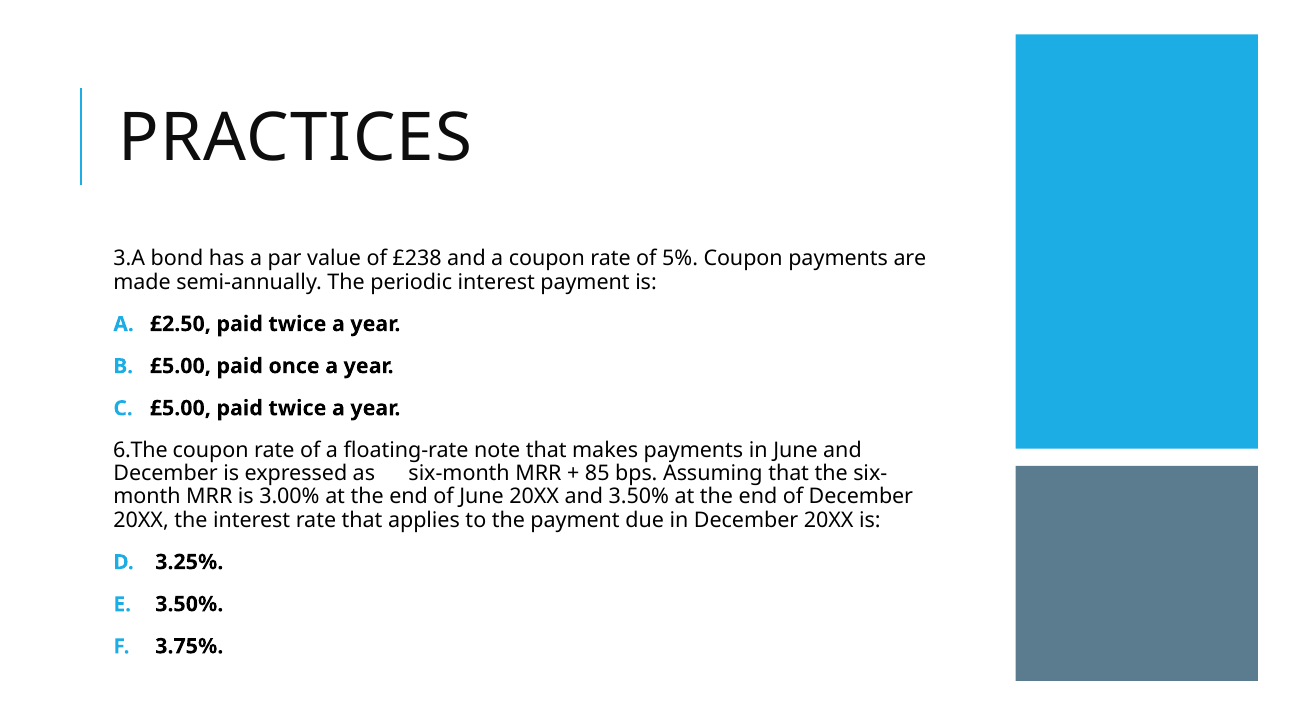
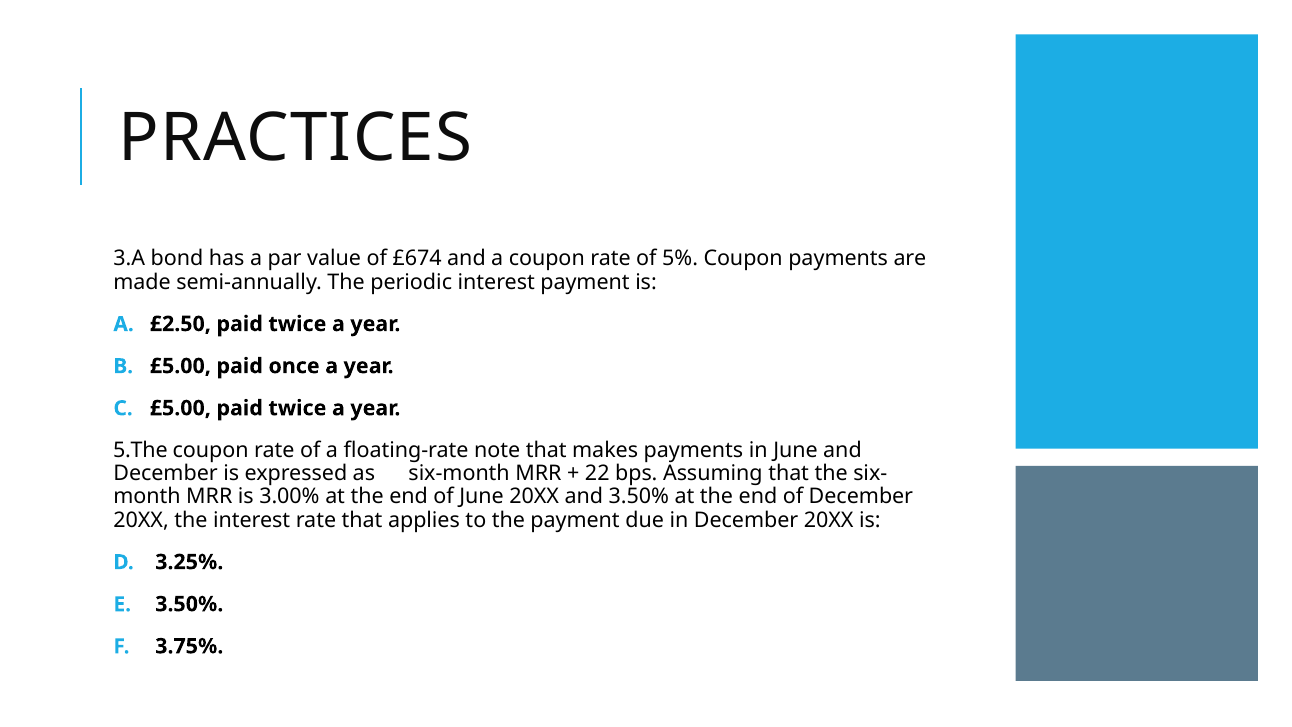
£238: £238 -> £674
6.The: 6.The -> 5.The
85: 85 -> 22
